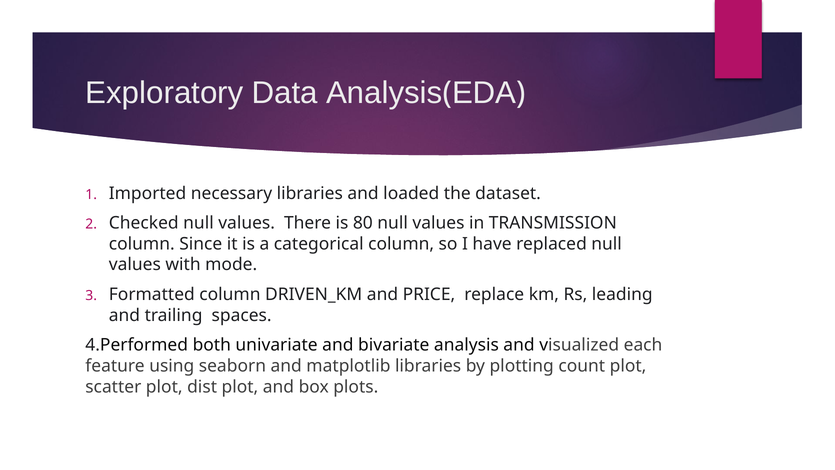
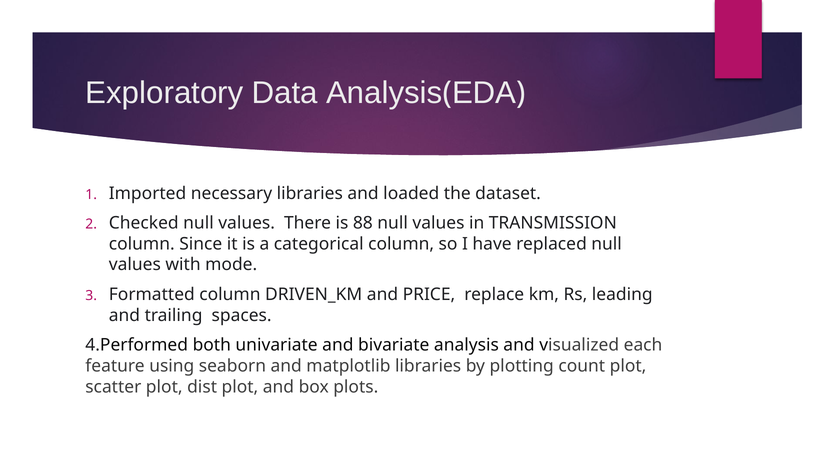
80: 80 -> 88
